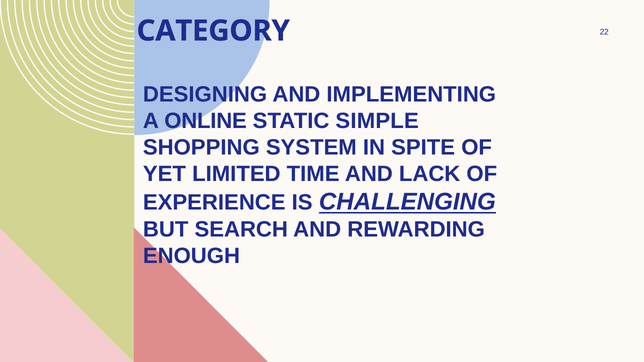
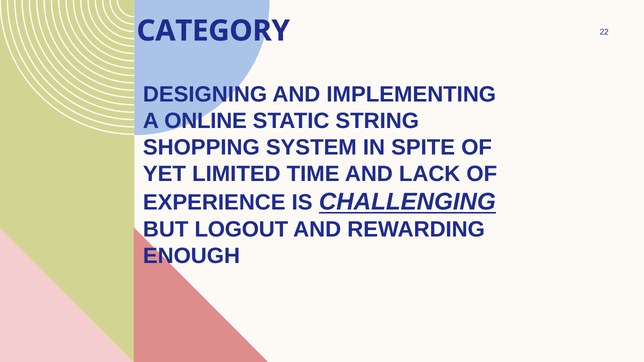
SIMPLE: SIMPLE -> STRING
SEARCH: SEARCH -> LOGOUT
